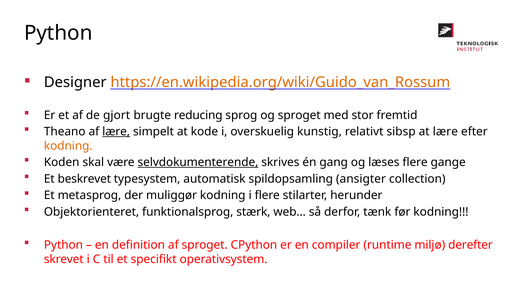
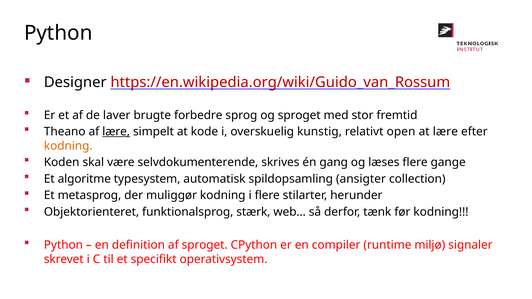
https://en.wikipedia.org/wiki/Guido_van_Rossum colour: orange -> red
gjort: gjort -> laver
reducing: reducing -> forbedre
sibsp: sibsp -> open
selvdokumenterende underline: present -> none
beskrevet: beskrevet -> algoritme
derefter: derefter -> signaler
